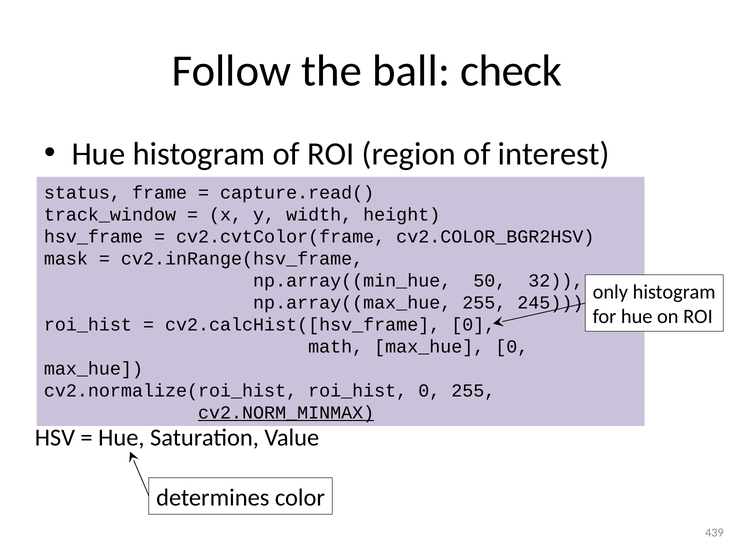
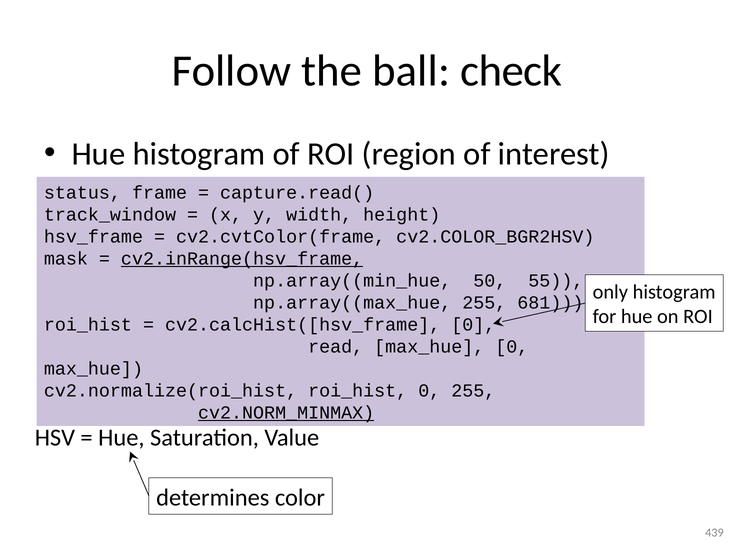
cv2.inRange(hsv_frame underline: none -> present
32: 32 -> 55
245: 245 -> 681
math: math -> read
